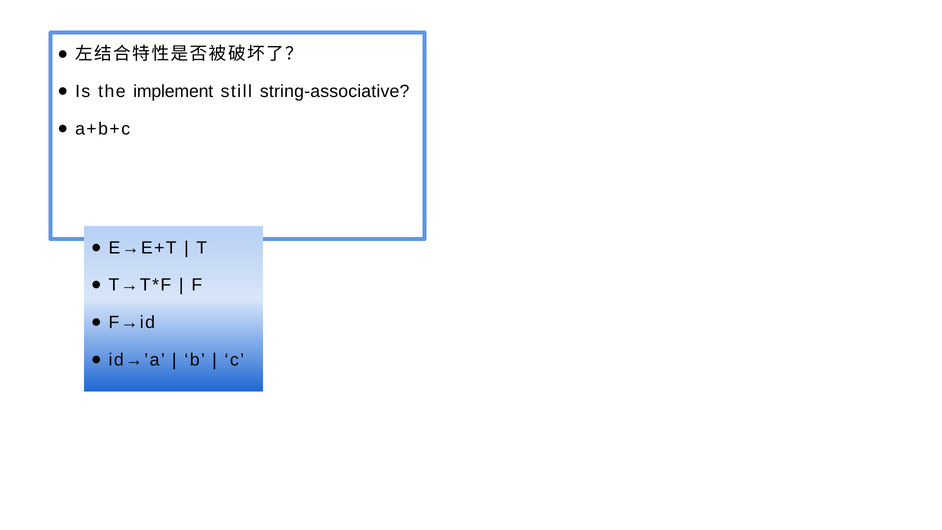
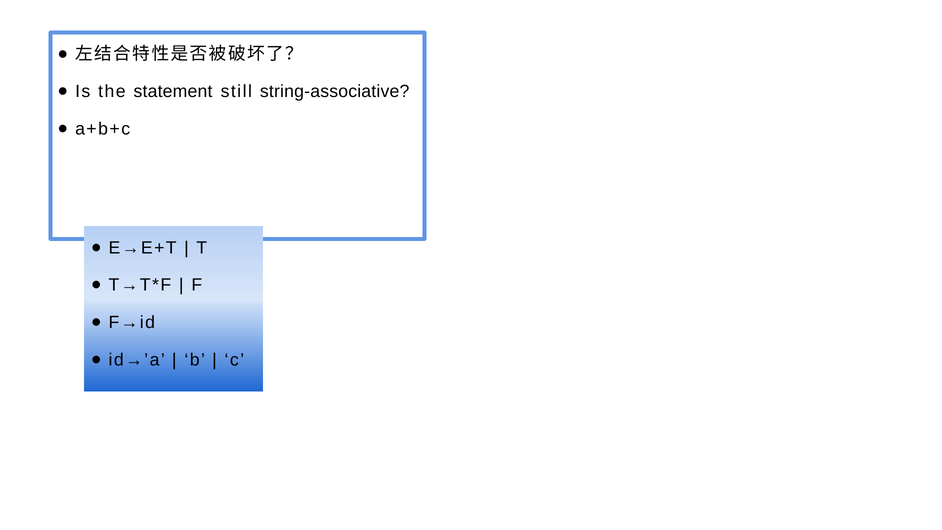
implement: implement -> statement
